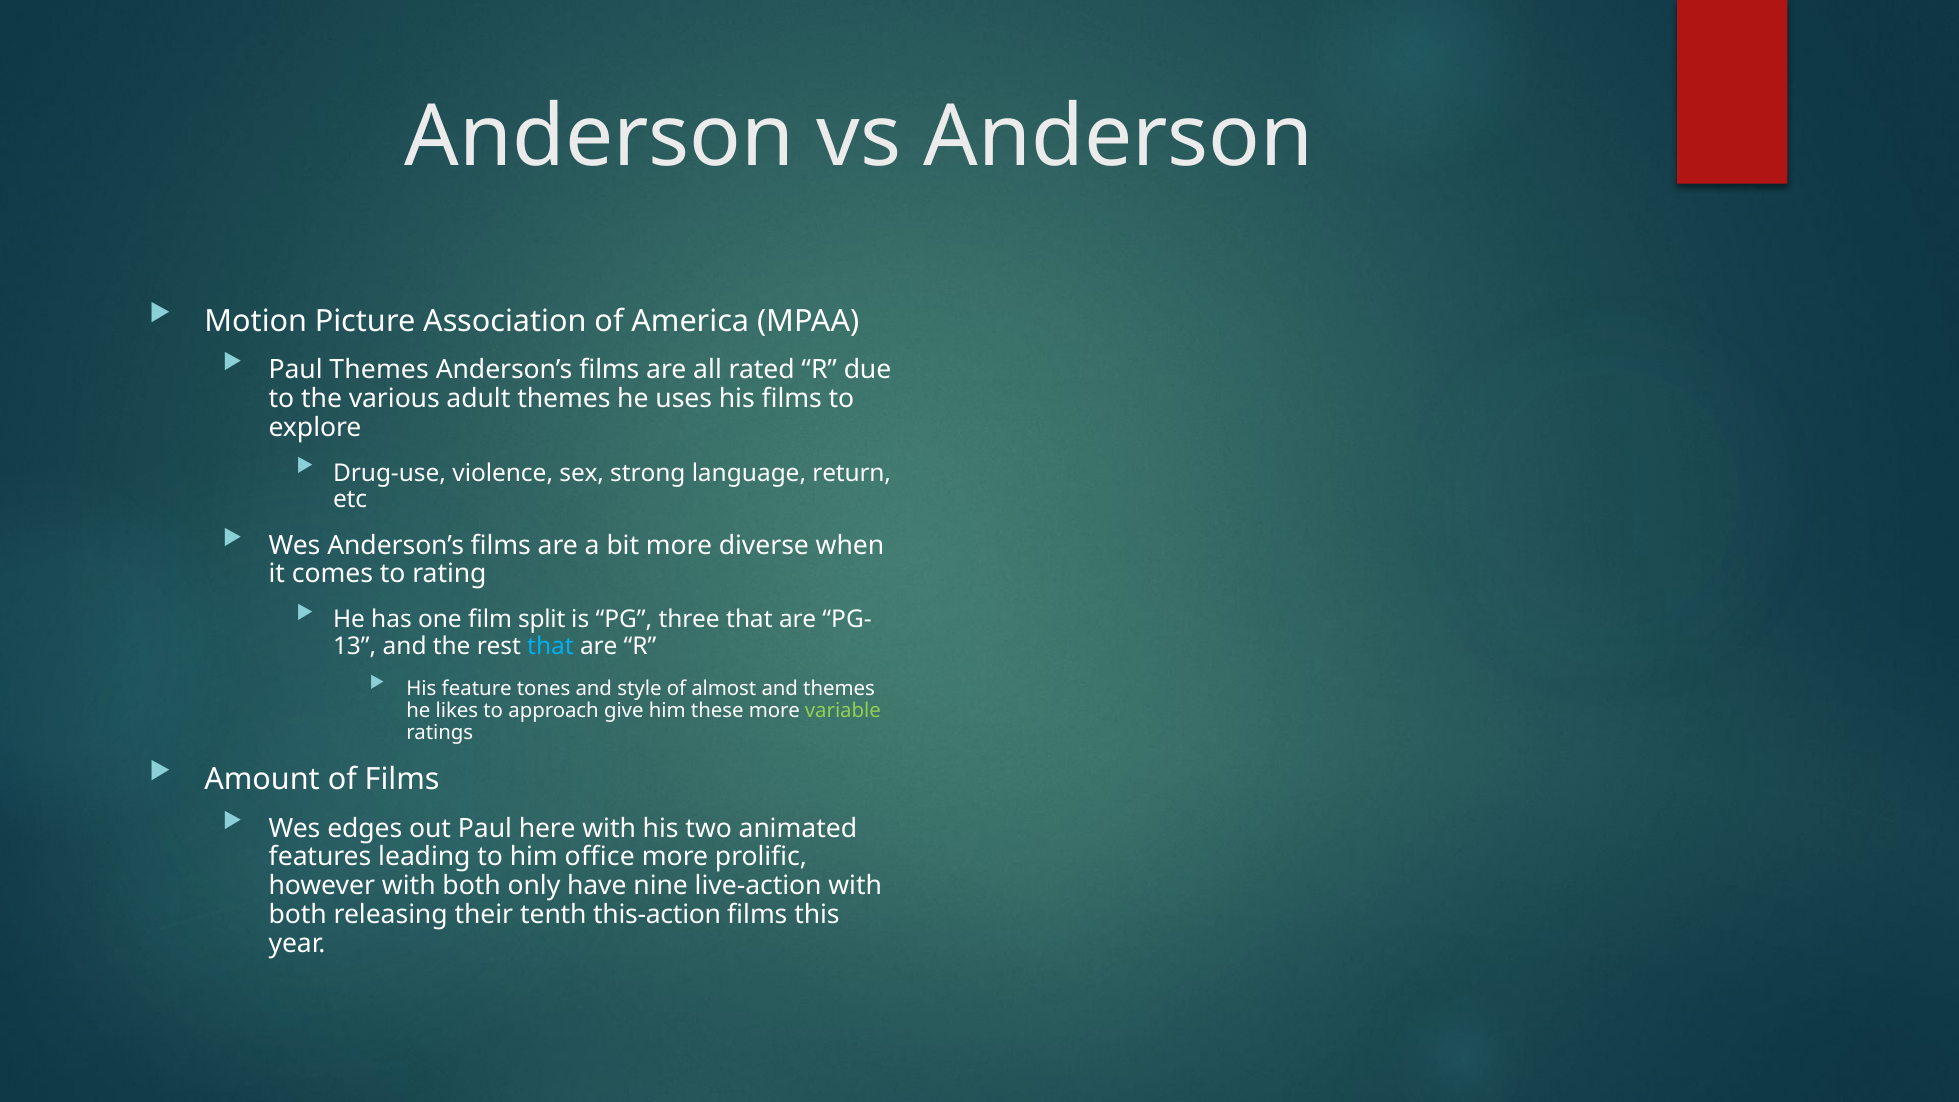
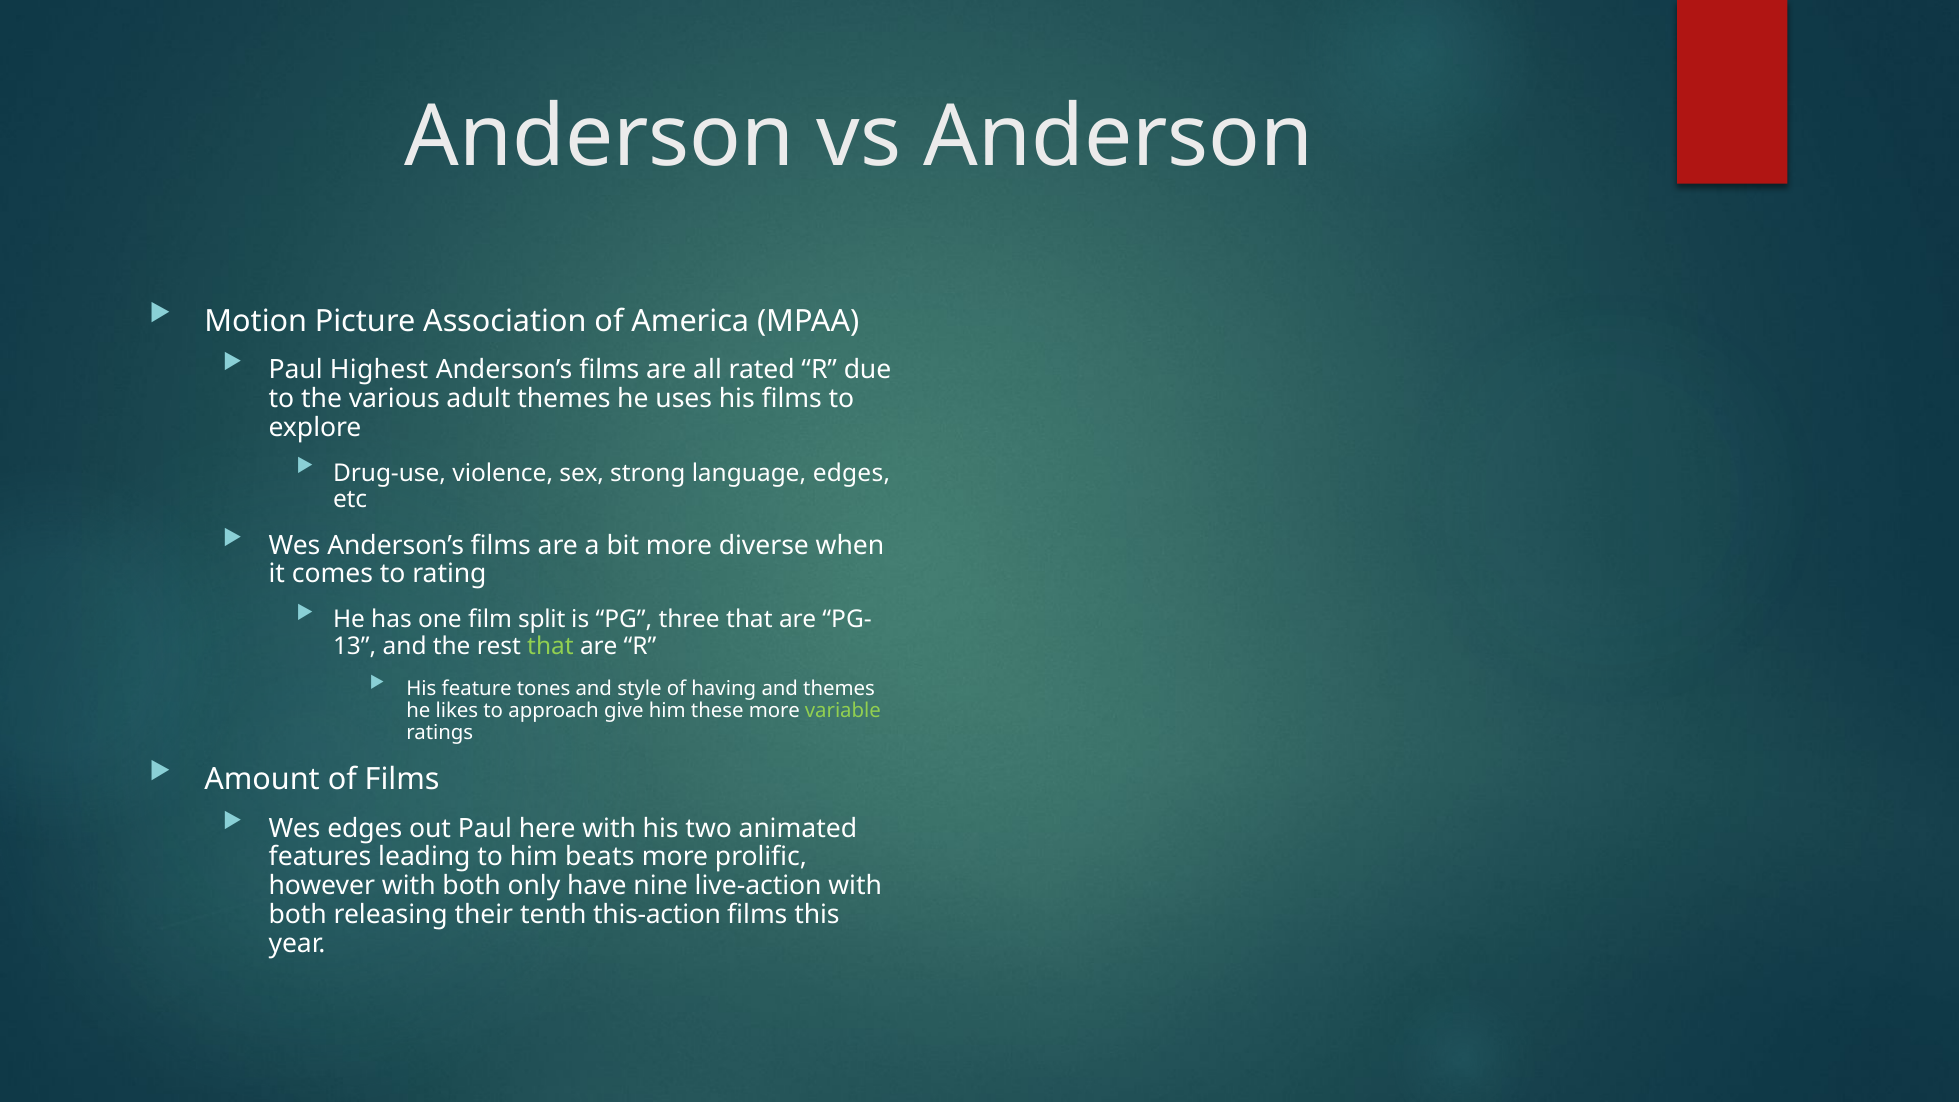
Paul Themes: Themes -> Highest
language return: return -> edges
that at (550, 646) colour: light blue -> light green
almost: almost -> having
office: office -> beats
